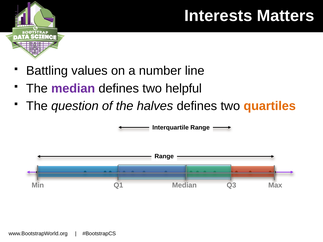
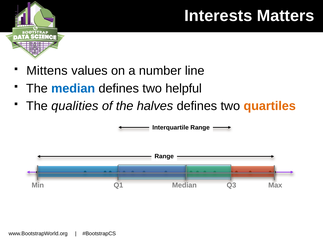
Battling: Battling -> Mittens
median at (73, 88) colour: purple -> blue
question: question -> qualities
